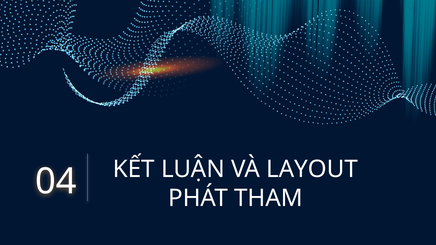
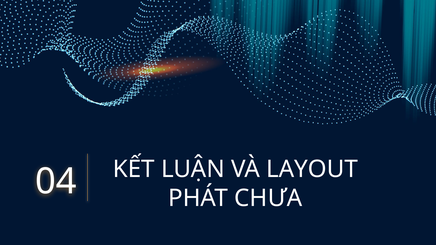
THAM: THAM -> CHƯA
